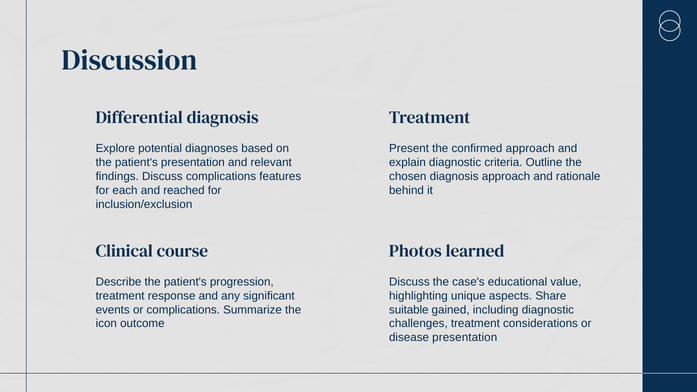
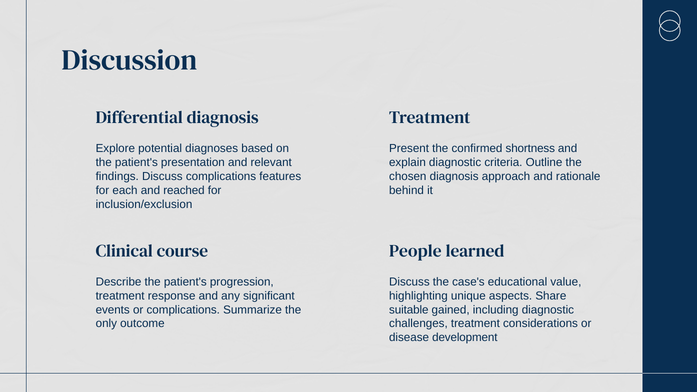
confirmed approach: approach -> shortness
Photos: Photos -> People
icon: icon -> only
disease presentation: presentation -> development
